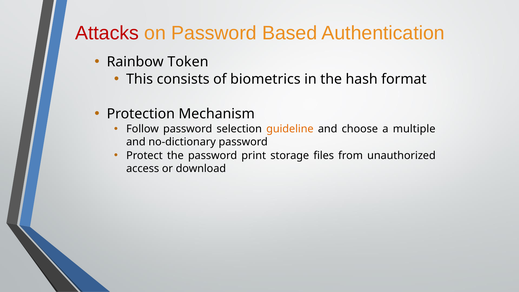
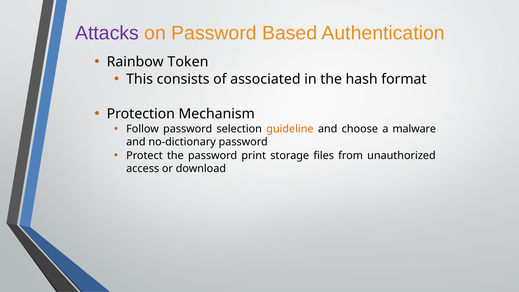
Attacks colour: red -> purple
biometrics: biometrics -> associated
multiple: multiple -> malware
